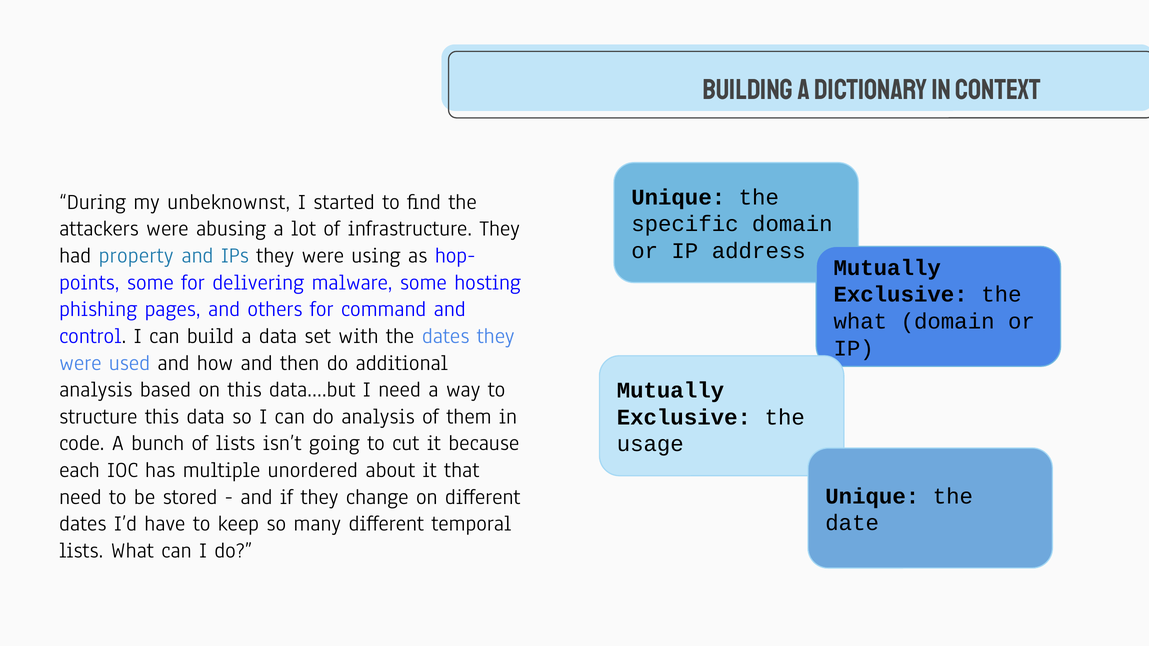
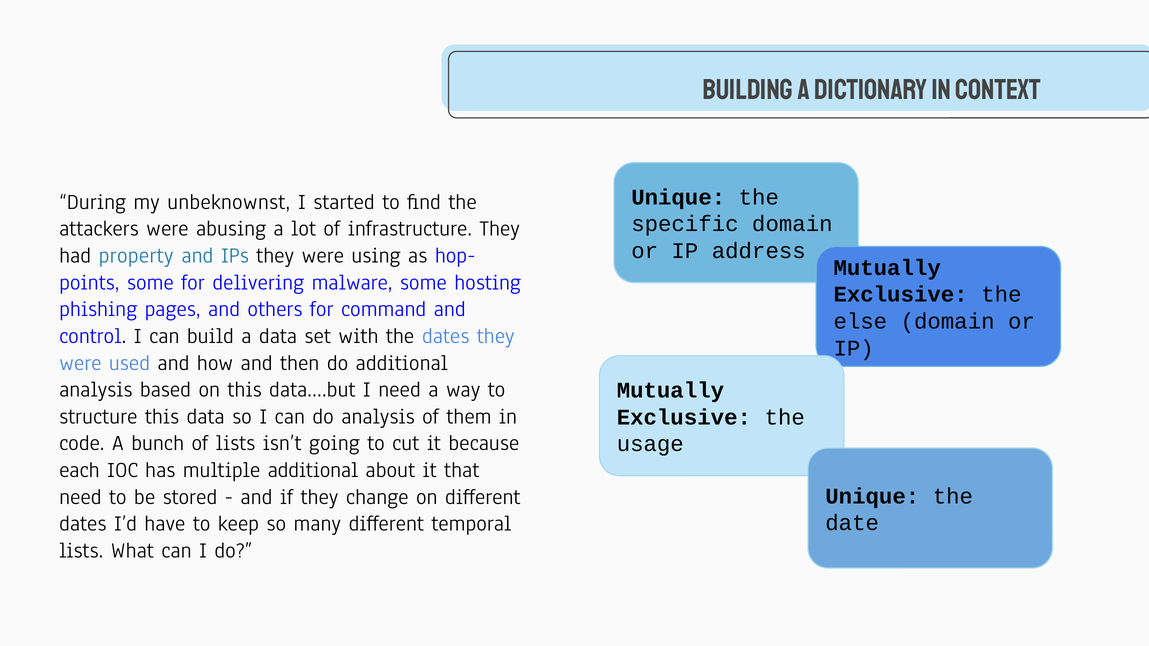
what at (860, 321): what -> else
multiple unordered: unordered -> additional
